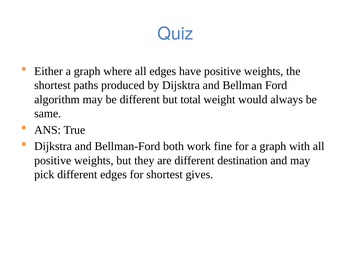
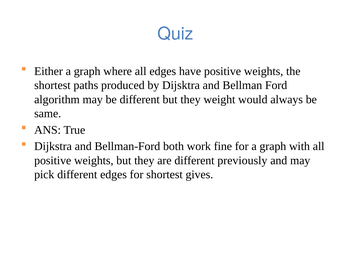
different but total: total -> they
destination: destination -> previously
